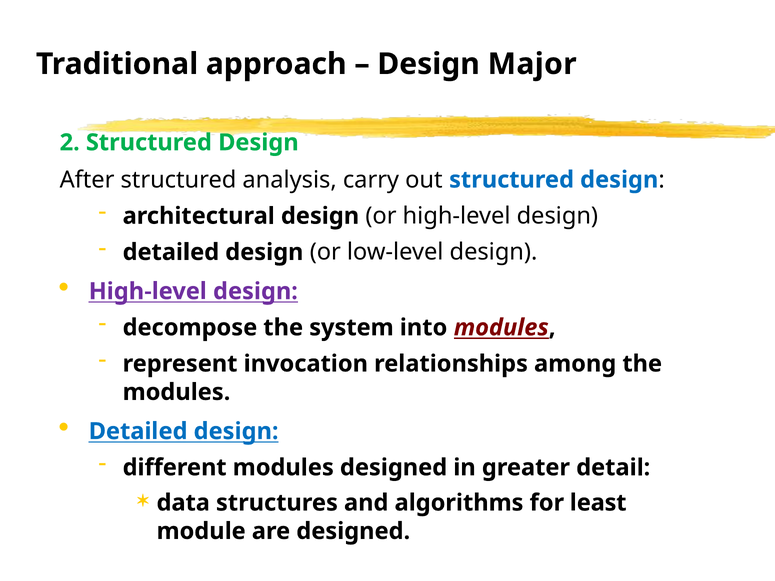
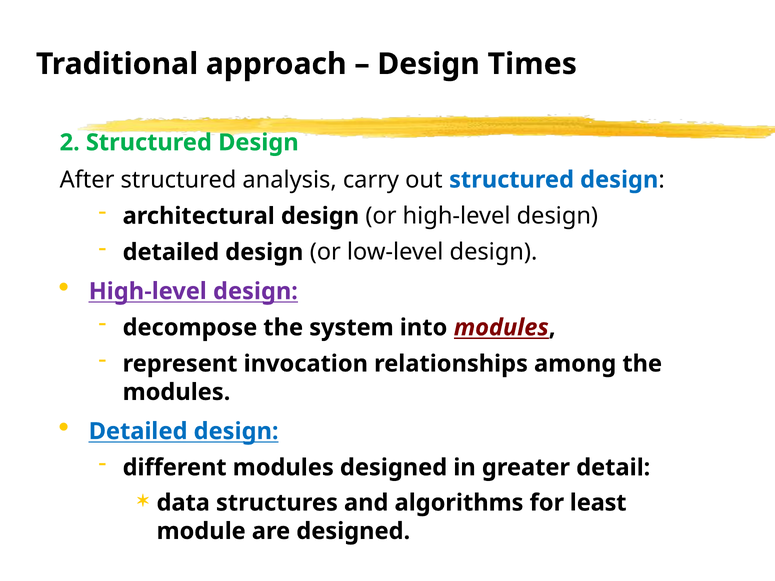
Major: Major -> Times
